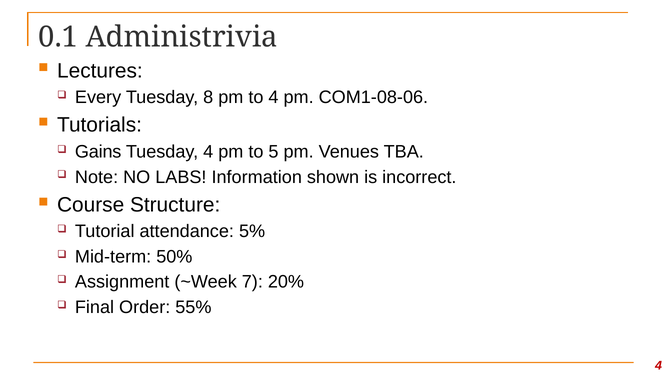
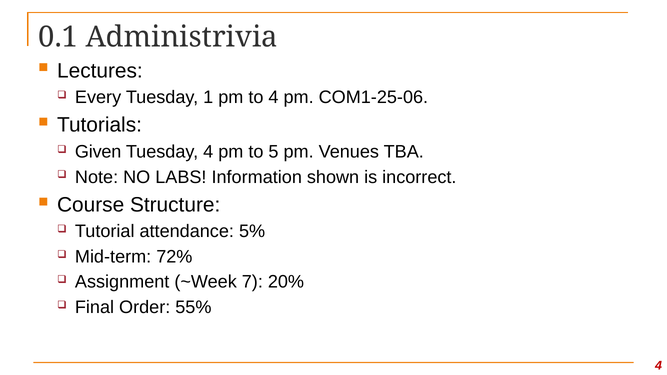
8: 8 -> 1
COM1-08-06: COM1-08-06 -> COM1-25-06
Gains: Gains -> Given
50%: 50% -> 72%
